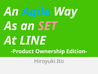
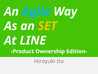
SET colour: pink -> yellow
